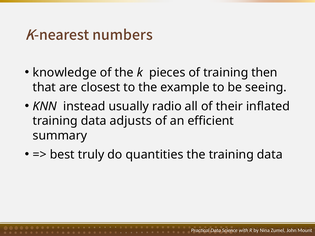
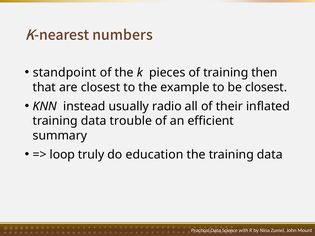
knowledge: knowledge -> standpoint
be seeing: seeing -> closest
adjusts: adjusts -> trouble
best: best -> loop
quantities: quantities -> education
